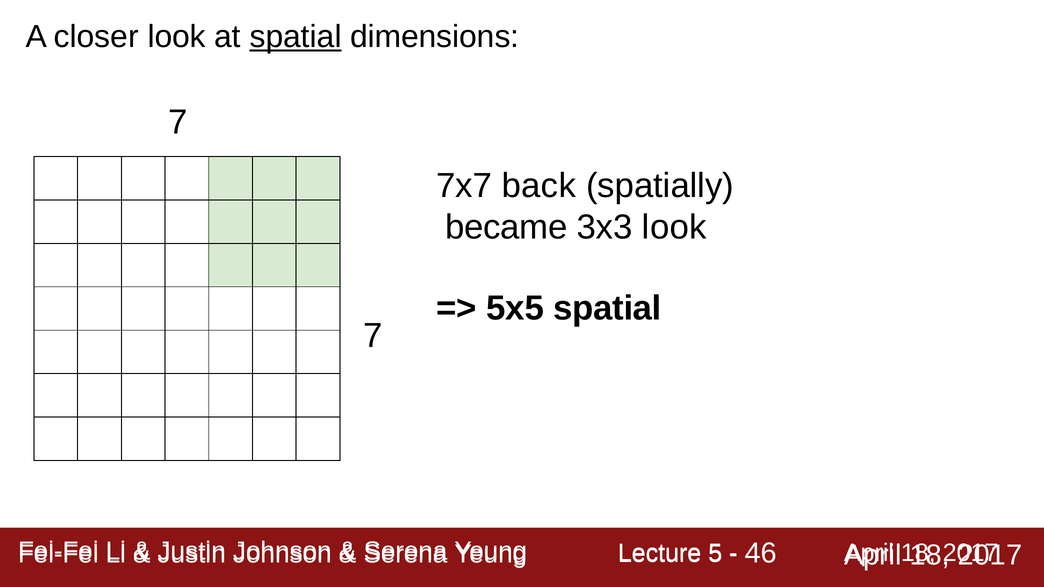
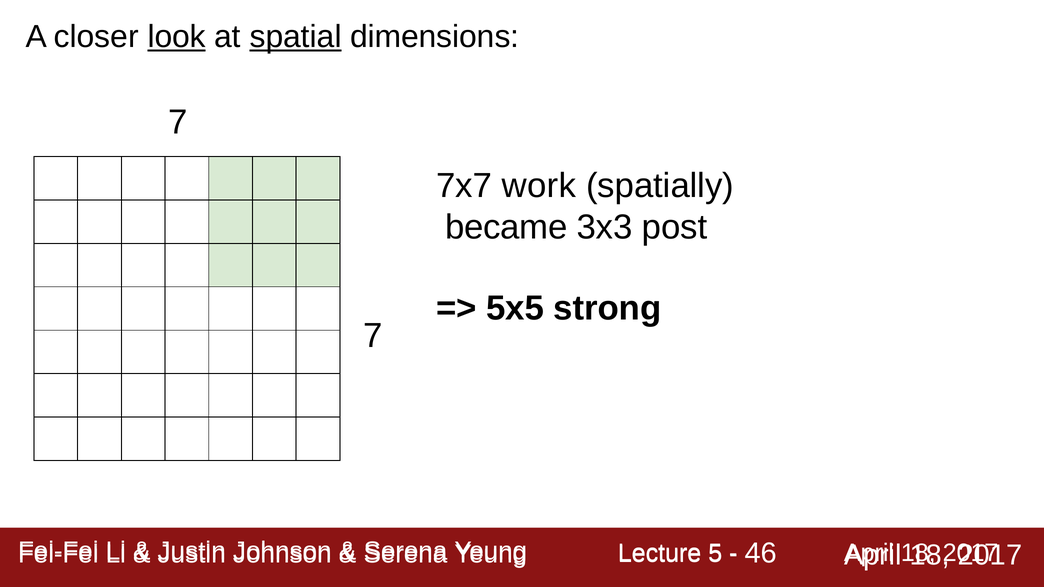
look at (177, 37) underline: none -> present
back: back -> work
3x3 look: look -> post
5x5 spatial: spatial -> strong
